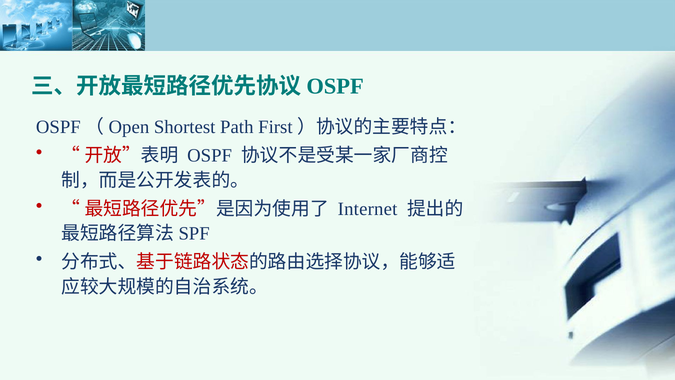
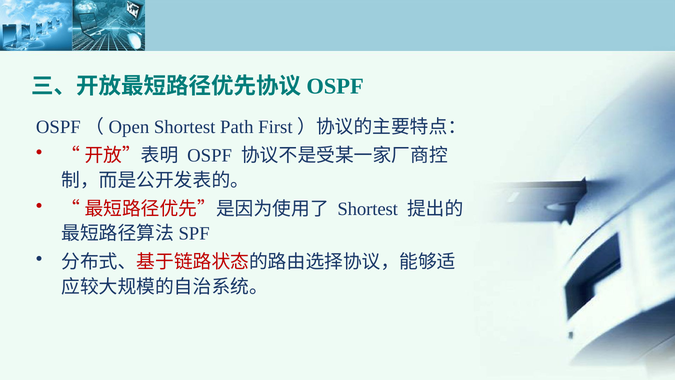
Internet at (368, 209): Internet -> Shortest
